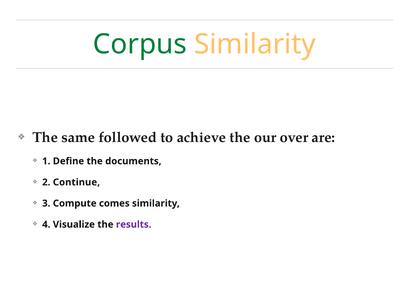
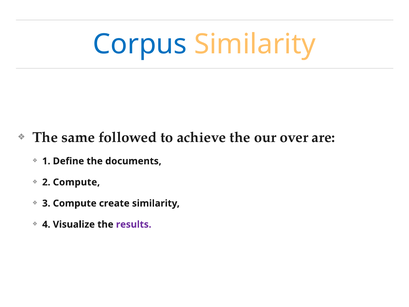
Corpus colour: green -> blue
2 Continue: Continue -> Compute
comes: comes -> create
